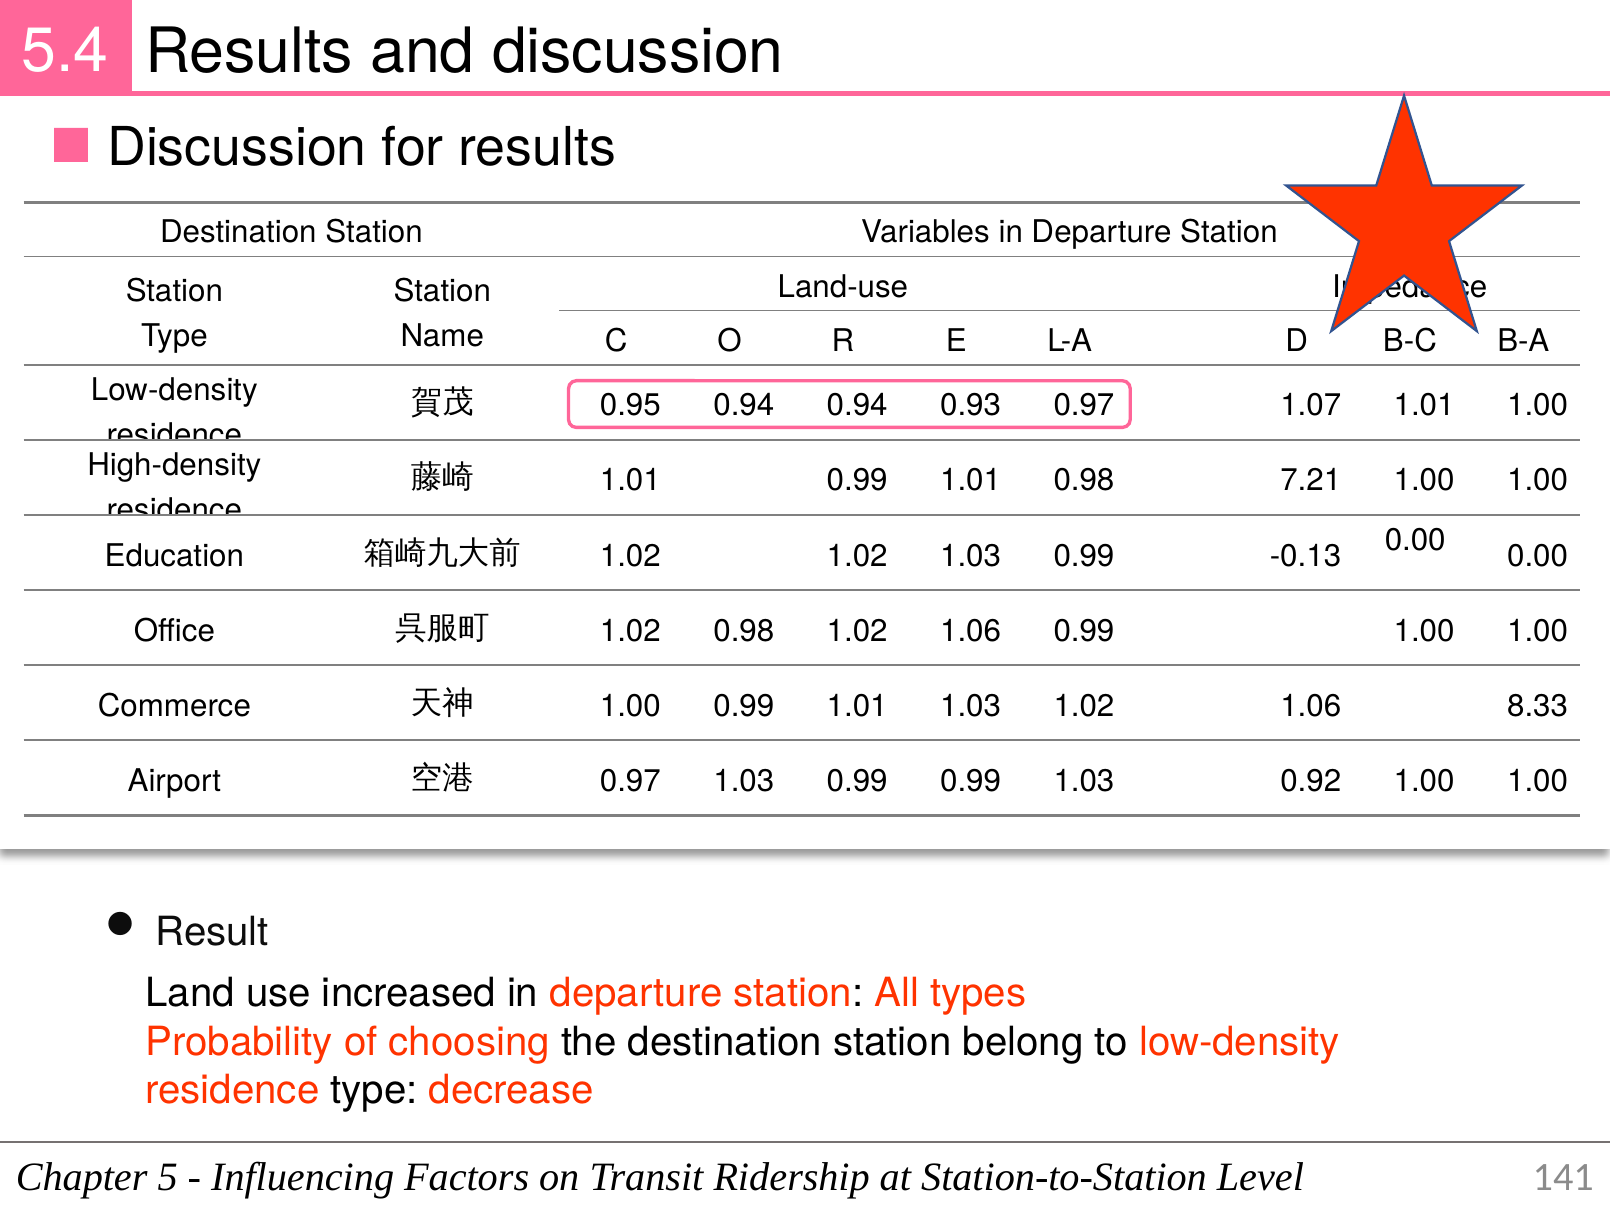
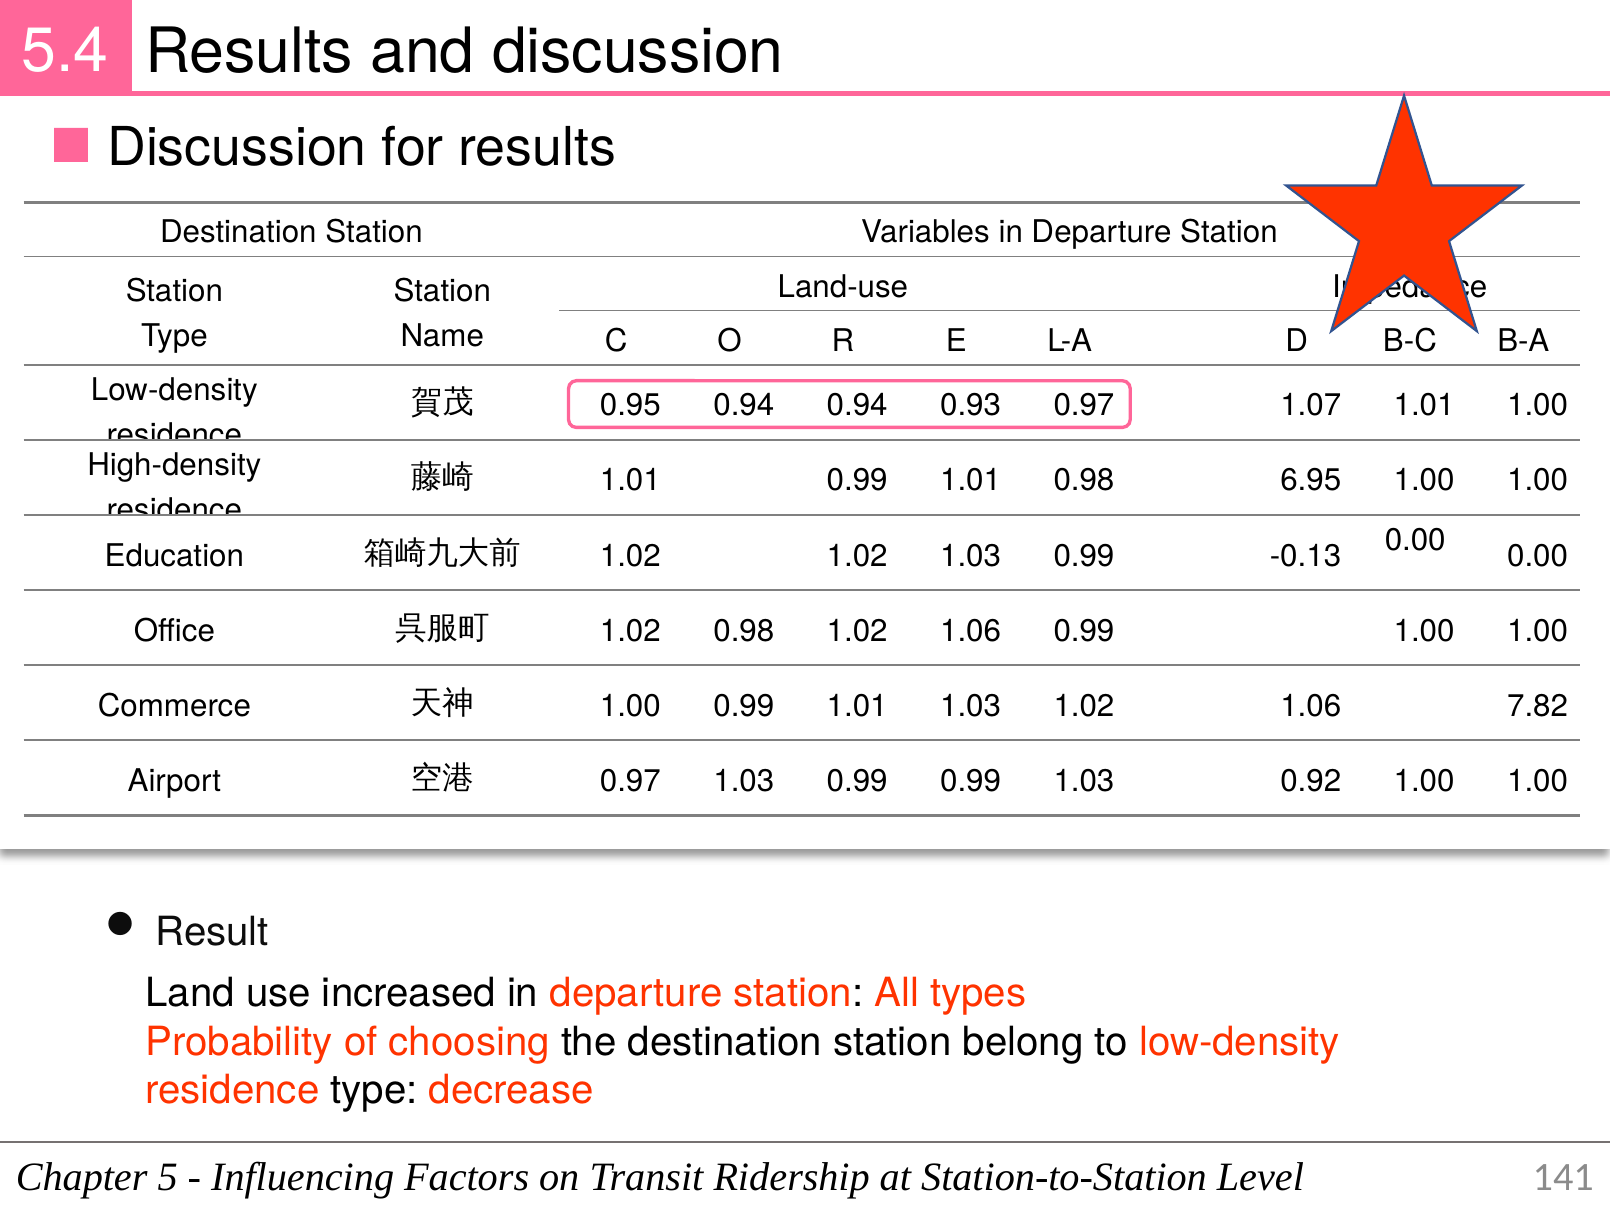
7.21: 7.21 -> 6.95
8.33: 8.33 -> 7.82
